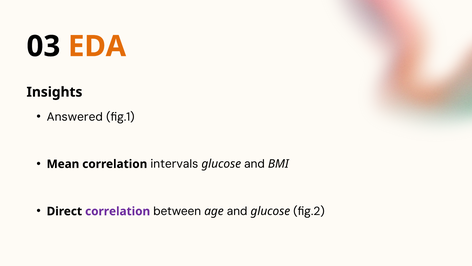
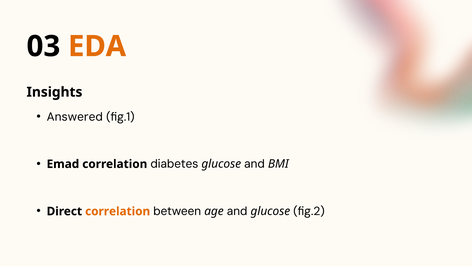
Mean: Mean -> Emad
intervals: intervals -> diabetes
correlation at (118, 211) colour: purple -> orange
